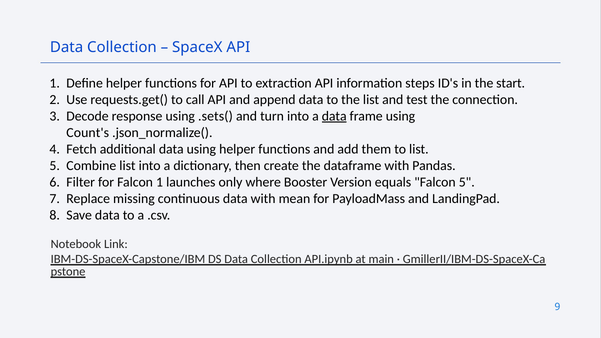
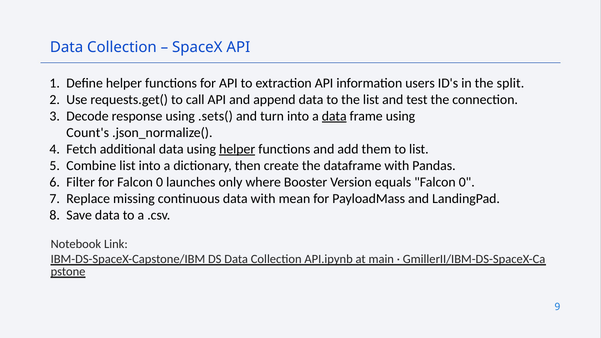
steps: steps -> users
start: start -> split
helper at (237, 149) underline: none -> present
for Falcon 1: 1 -> 0
equals Falcon 5: 5 -> 0
